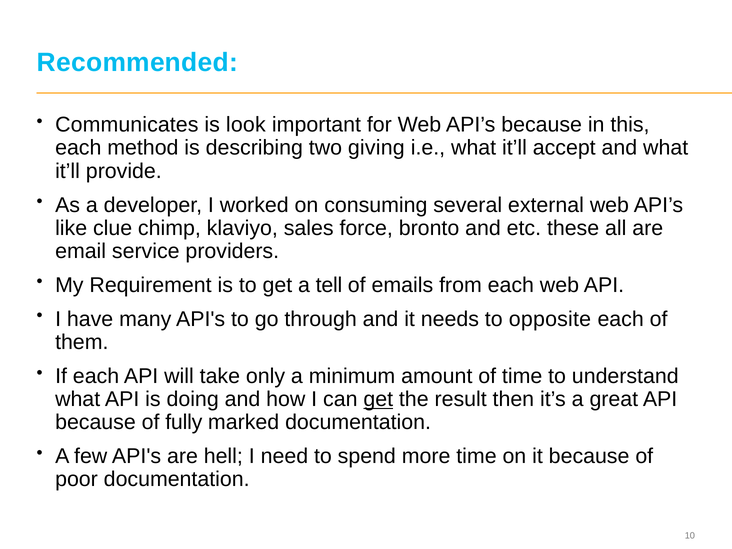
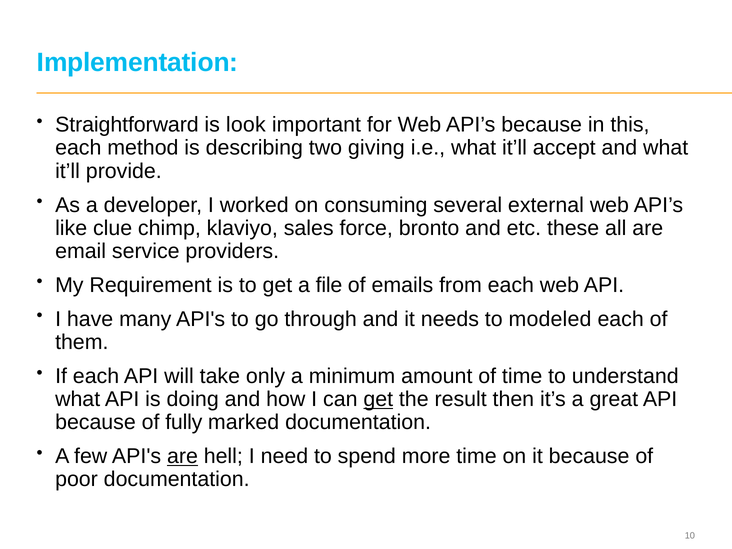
Recommended: Recommended -> Implementation
Communicates: Communicates -> Straightforward
tell: tell -> file
opposite: opposite -> modeled
are at (182, 456) underline: none -> present
